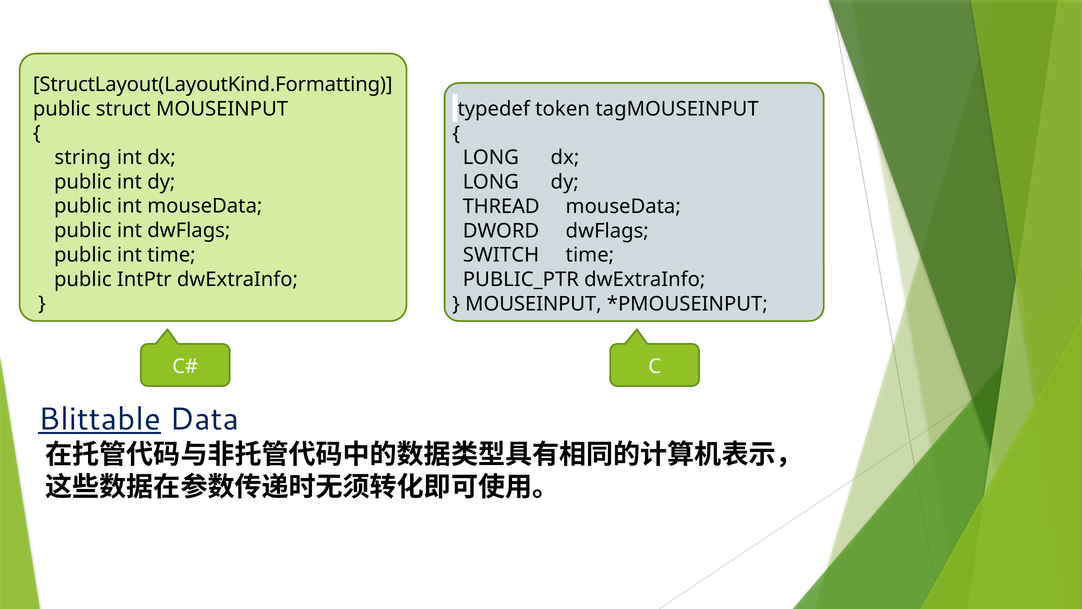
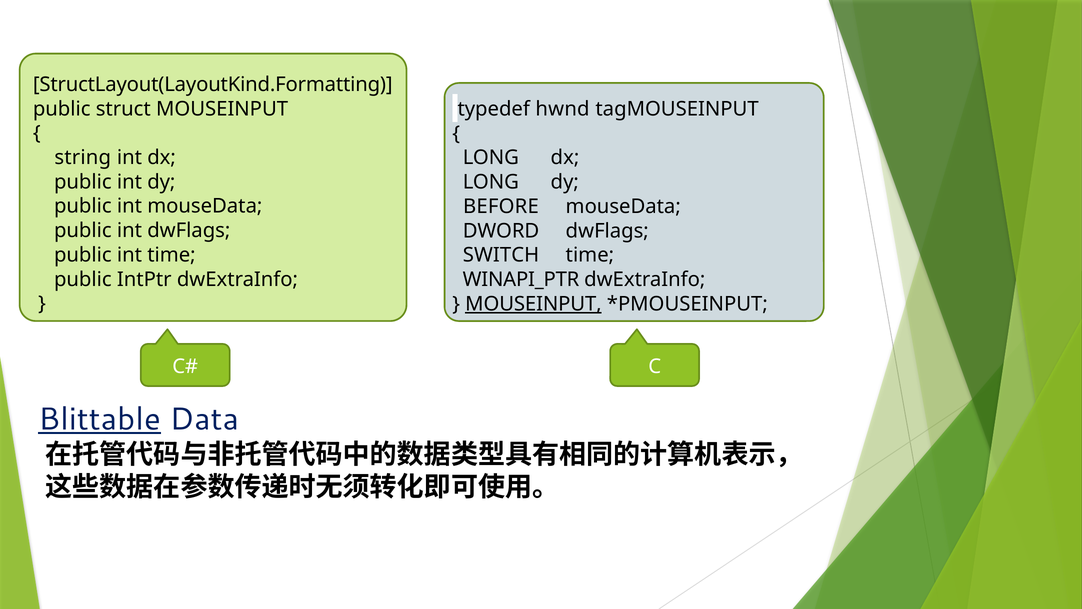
token: token -> hwnd
THREAD: THREAD -> BEFORE
PUBLIC_PTR: PUBLIC_PTR -> WINAPI_PTR
MOUSEINPUT at (533, 304) underline: none -> present
